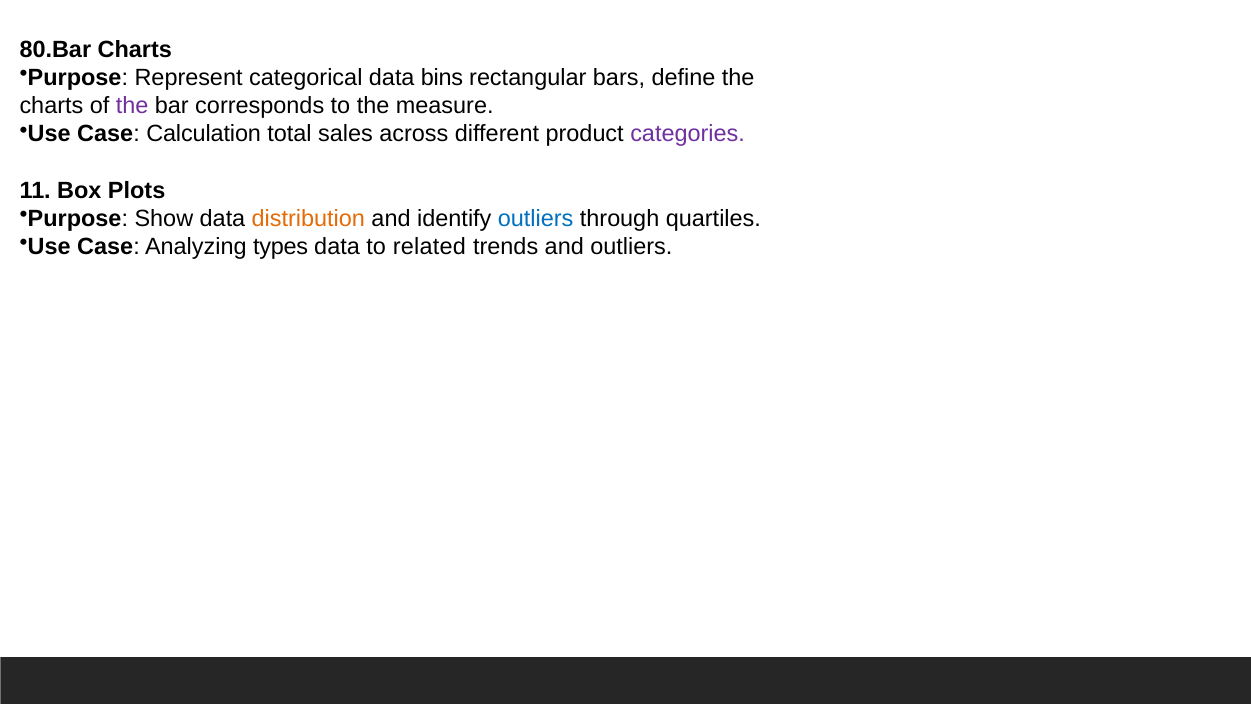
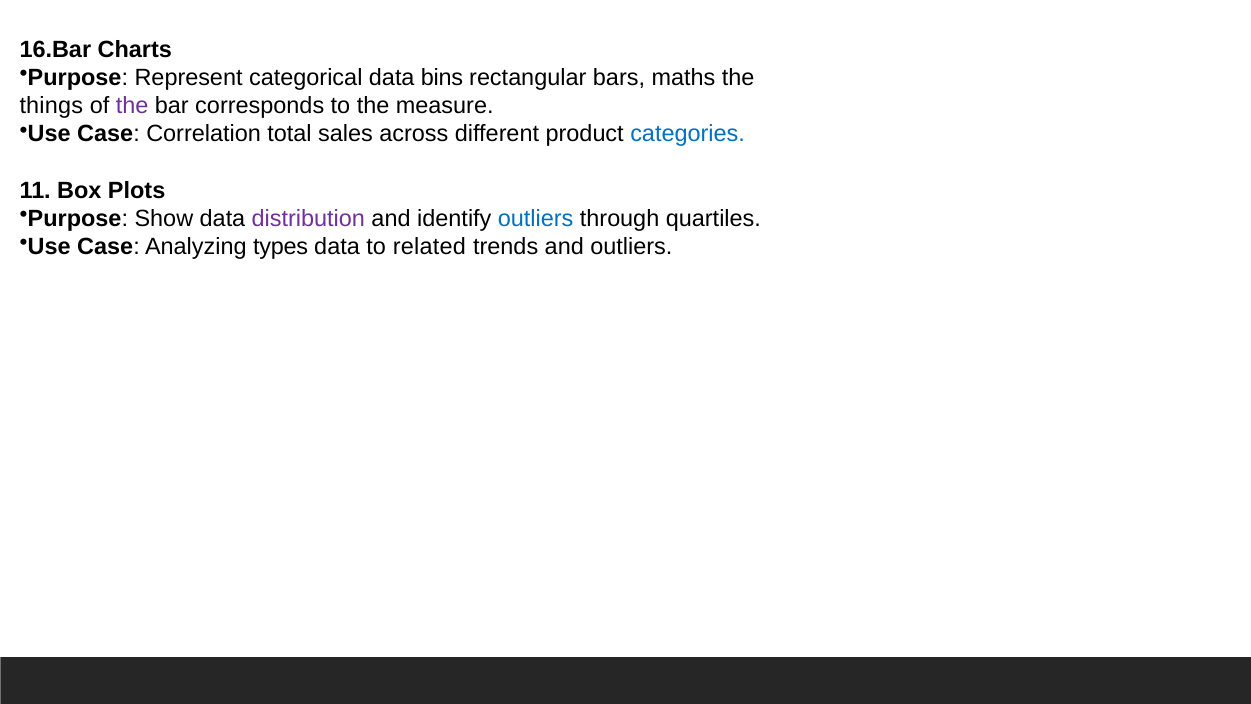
80.Bar: 80.Bar -> 16.Bar
define: define -> maths
charts at (51, 106): charts -> things
Calculation: Calculation -> Correlation
categories colour: purple -> blue
distribution colour: orange -> purple
